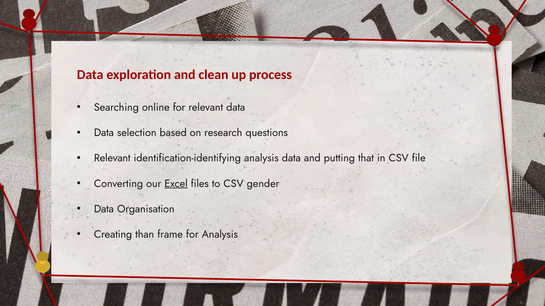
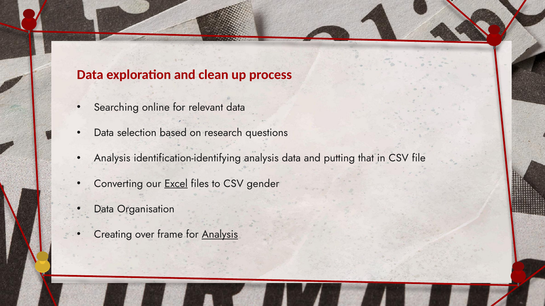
Relevant at (112, 158): Relevant -> Analysis
than: than -> over
Analysis at (220, 235) underline: none -> present
